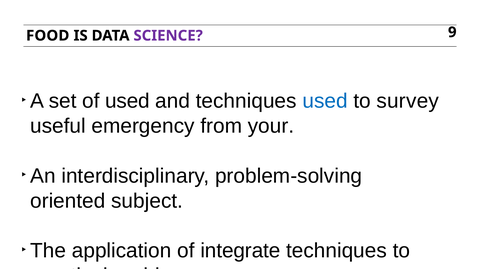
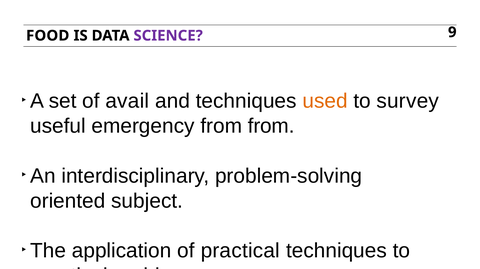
of used: used -> avail
used at (325, 101) colour: blue -> orange
from your: your -> from
of integrate: integrate -> practical
